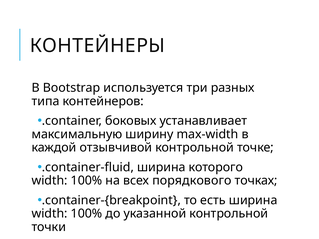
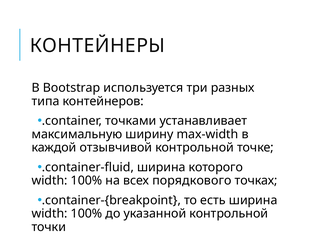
боковых: боковых -> точками
